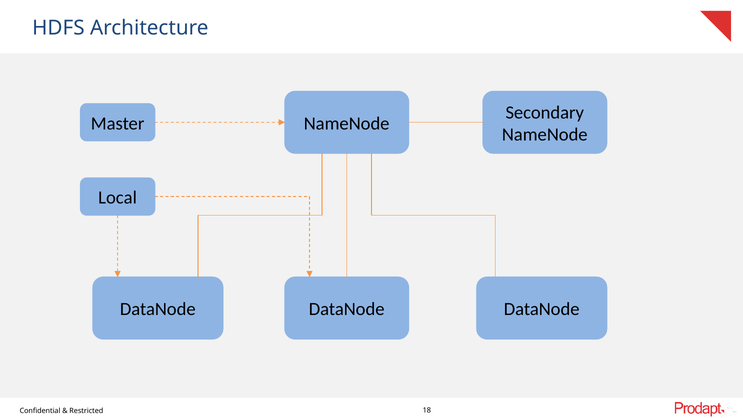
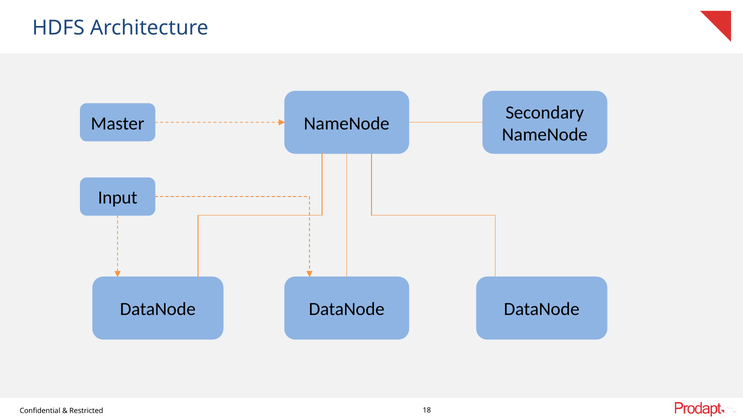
Local: Local -> Input
